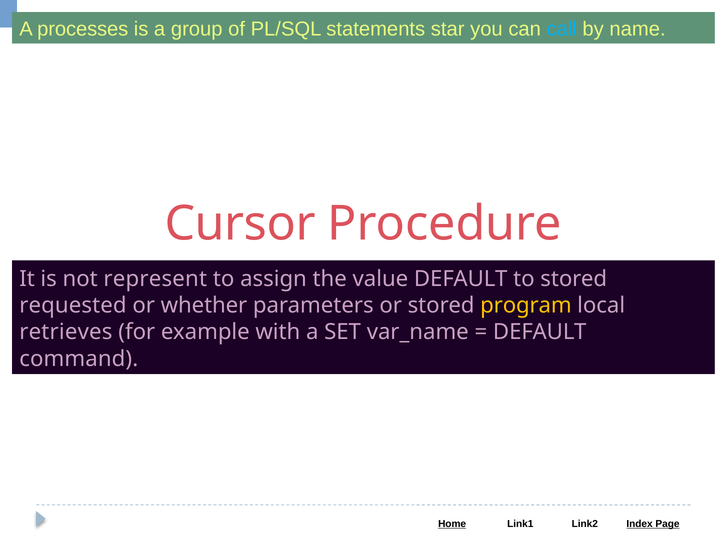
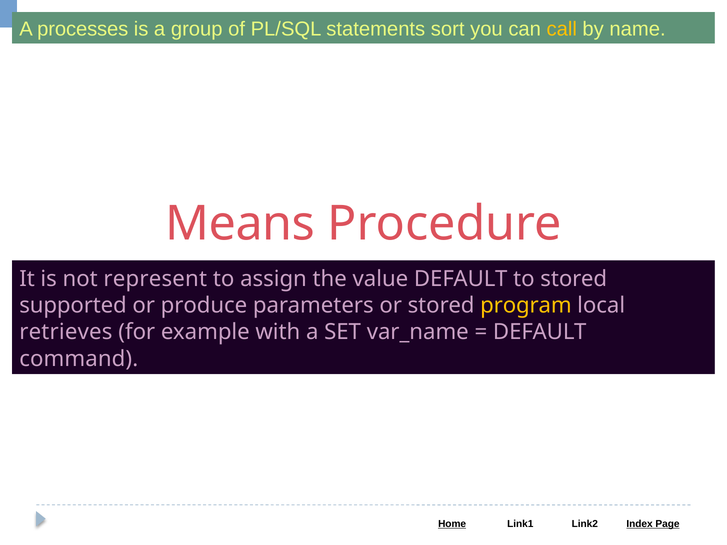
star: star -> sort
call colour: light blue -> yellow
Cursor: Cursor -> Means
requested: requested -> supported
whether: whether -> produce
